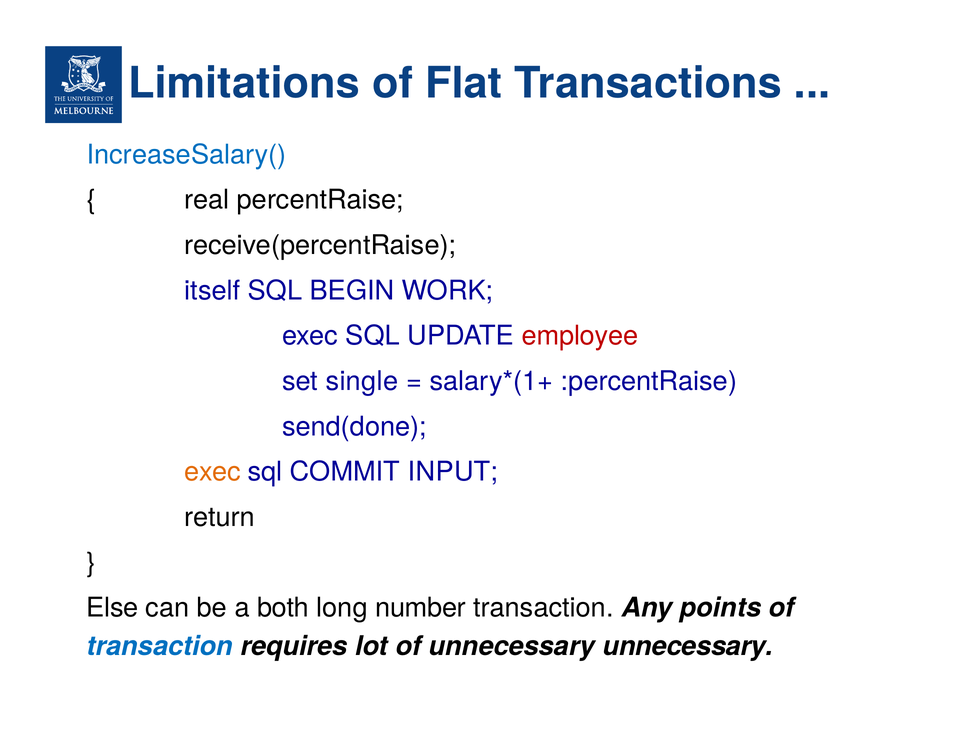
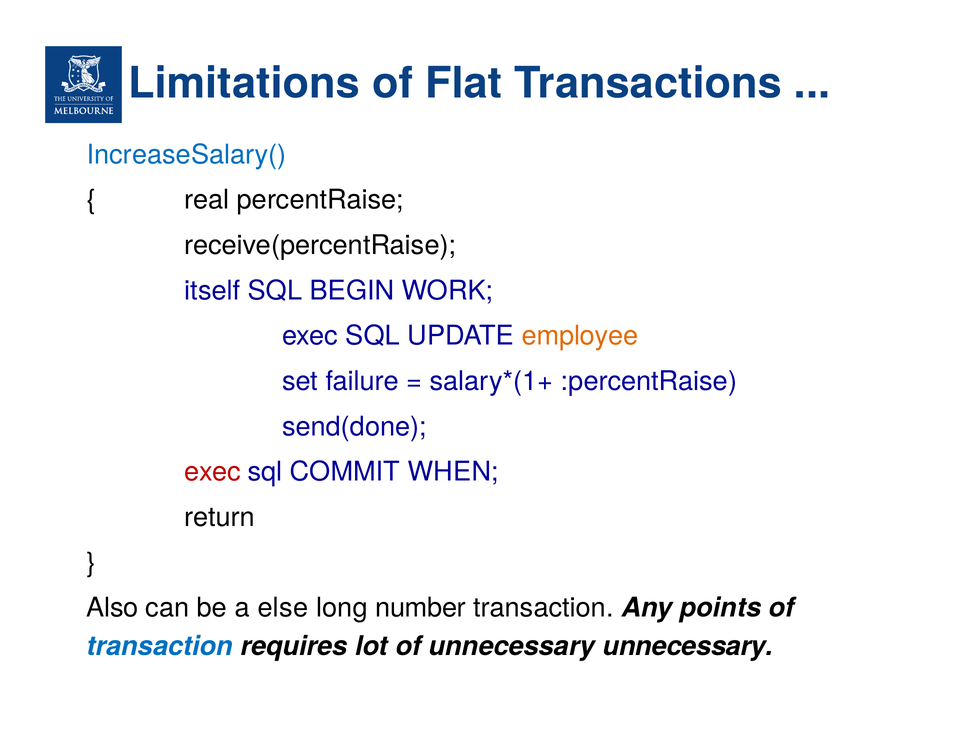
employee colour: red -> orange
single: single -> failure
exec at (212, 472) colour: orange -> red
INPUT: INPUT -> WHEN
Else: Else -> Also
both: both -> else
